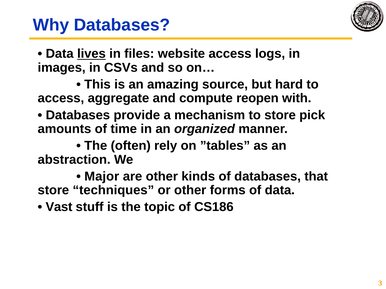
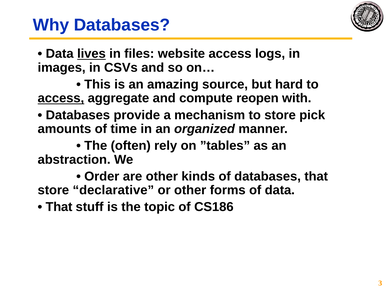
access at (61, 98) underline: none -> present
Major: Major -> Order
techniques: techniques -> declarative
Vast at (59, 207): Vast -> That
